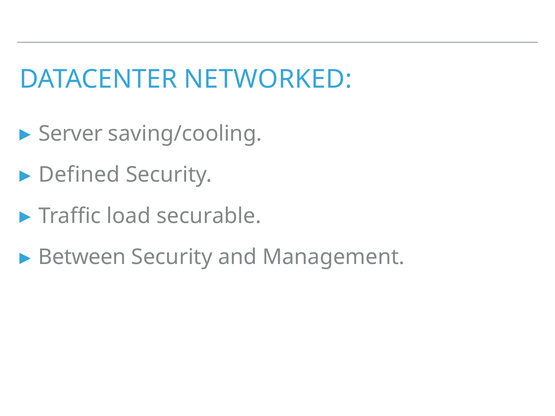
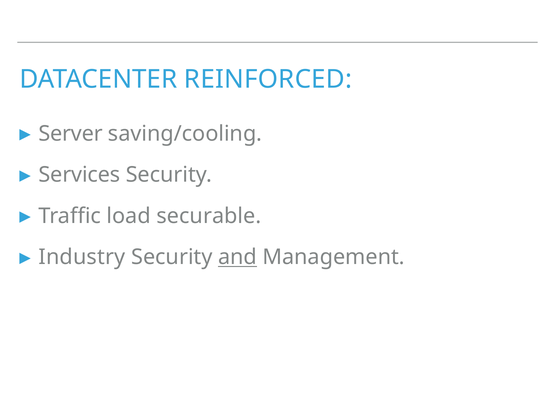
NETWORKED: NETWORKED -> REINFORCED
Defined: Defined -> Services
Between: Between -> Industry
and underline: none -> present
